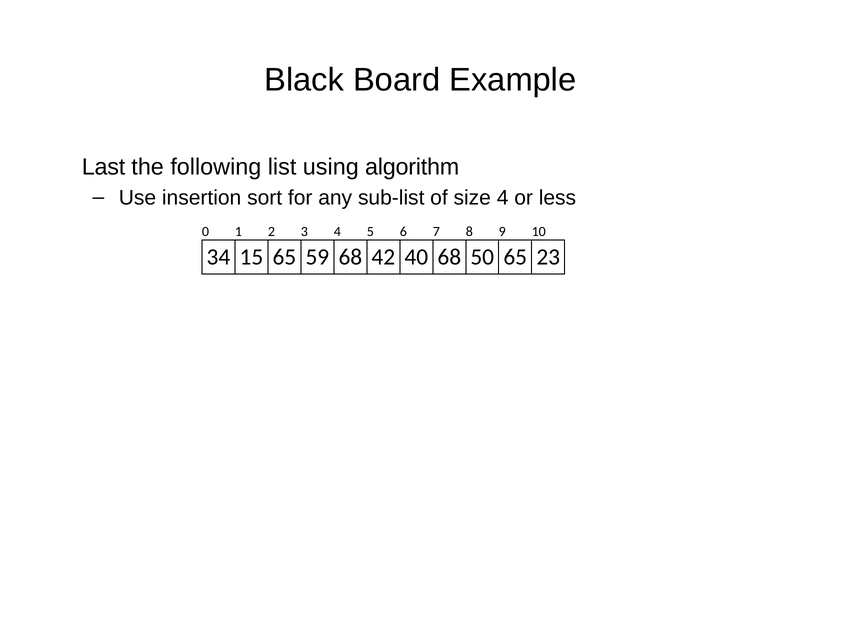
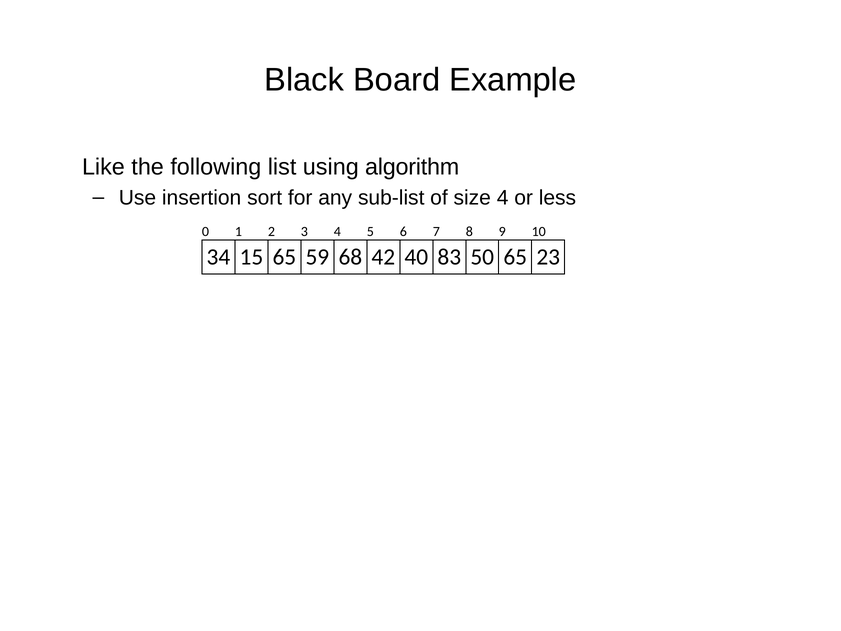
Last: Last -> Like
40 68: 68 -> 83
